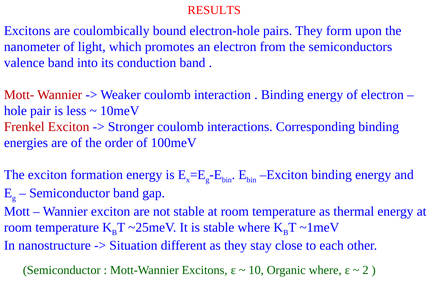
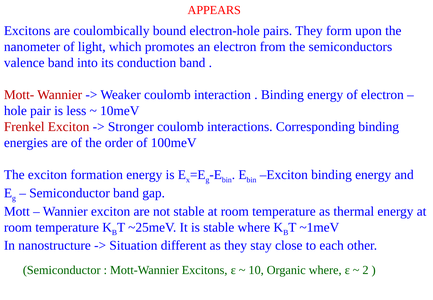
RESULTS: RESULTS -> APPEARS
